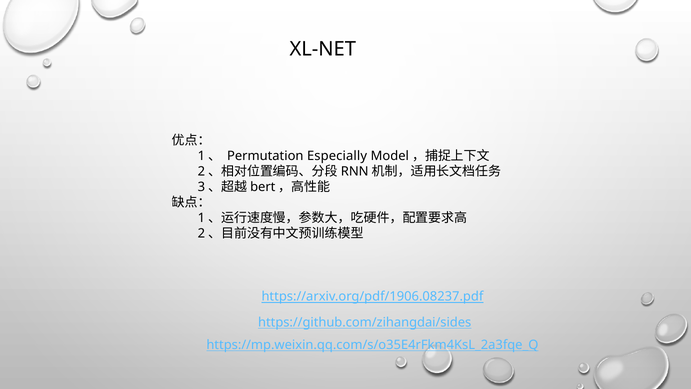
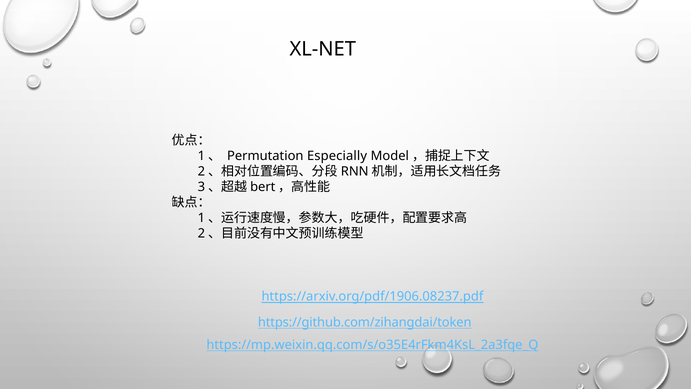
https://github.com/zihangdai/sides: https://github.com/zihangdai/sides -> https://github.com/zihangdai/token
